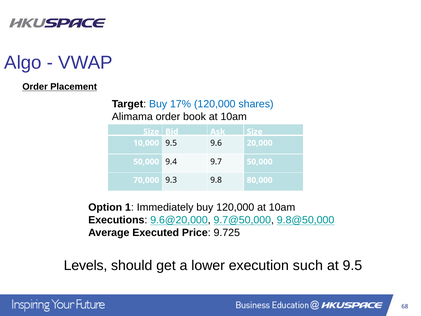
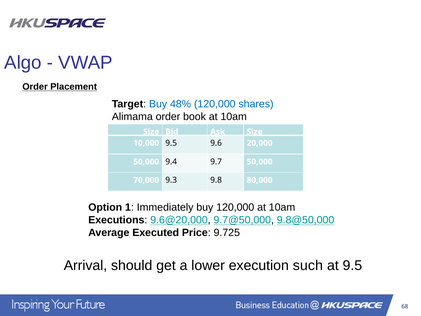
17%: 17% -> 48%
Levels: Levels -> Arrival
